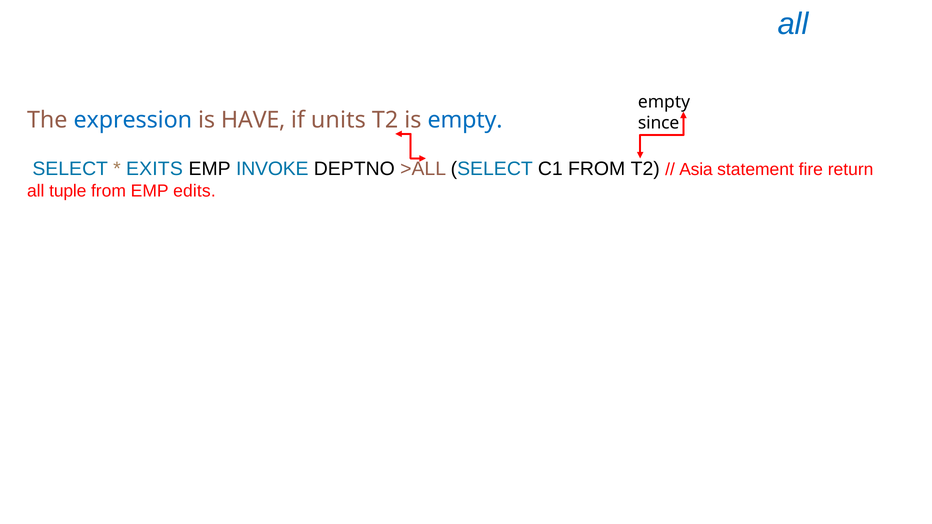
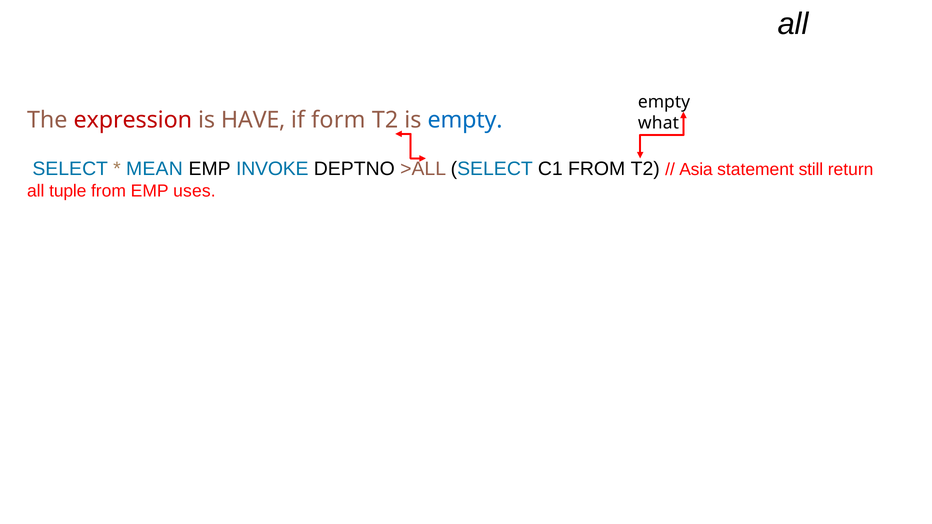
all at (793, 24) colour: blue -> black
expression colour: blue -> red
units: units -> form
since: since -> what
EXITS: EXITS -> MEAN
fire: fire -> still
edits: edits -> uses
